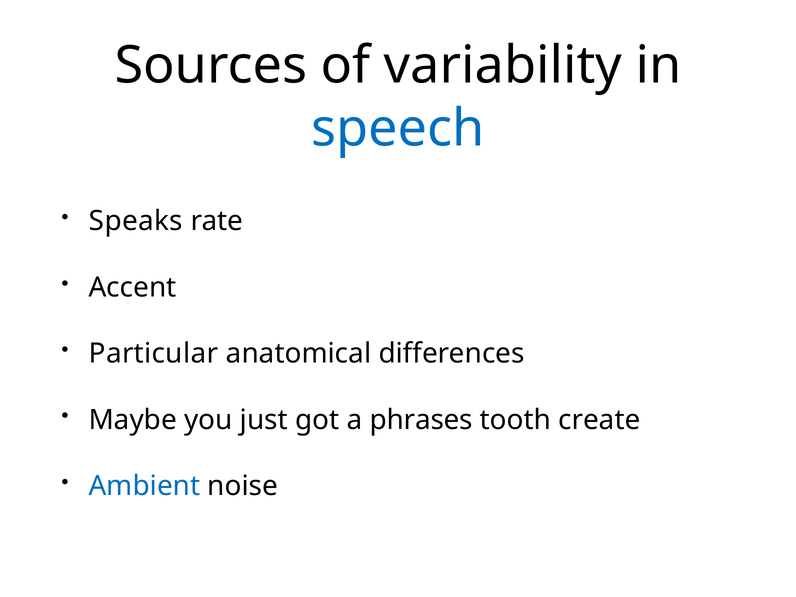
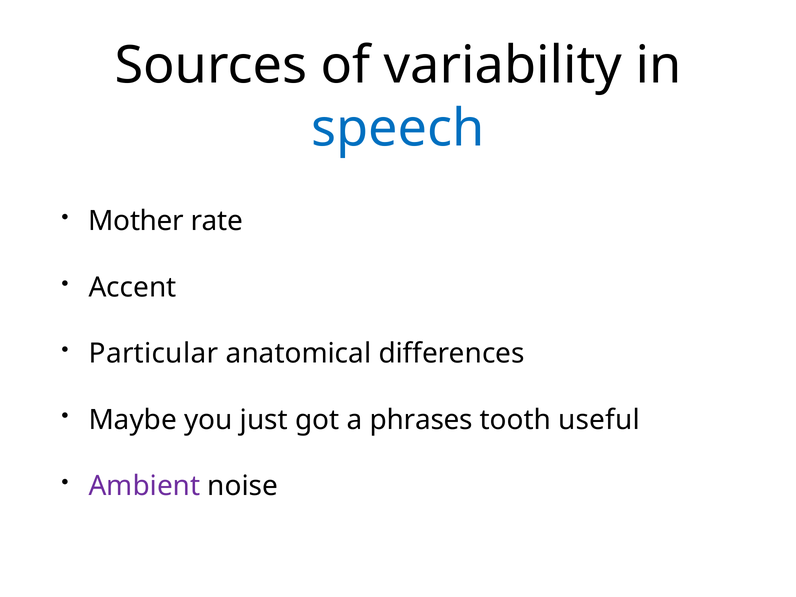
Speaks: Speaks -> Mother
create: create -> useful
Ambient colour: blue -> purple
